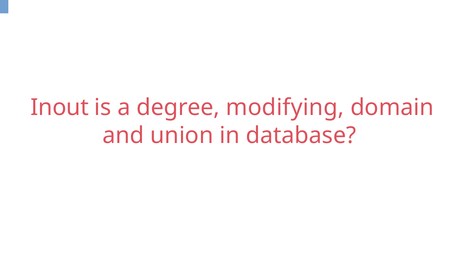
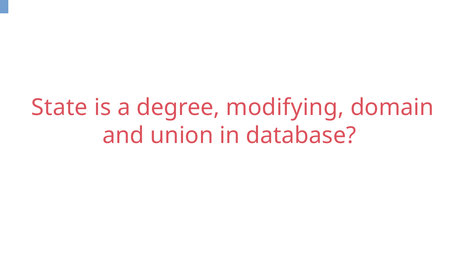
Inout: Inout -> State
